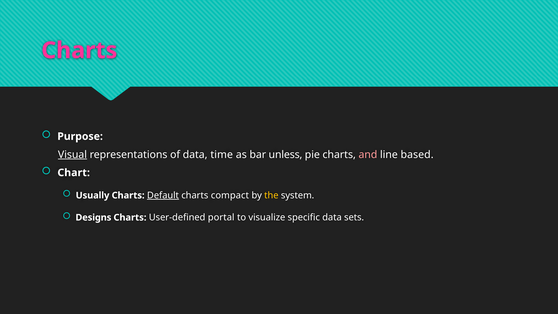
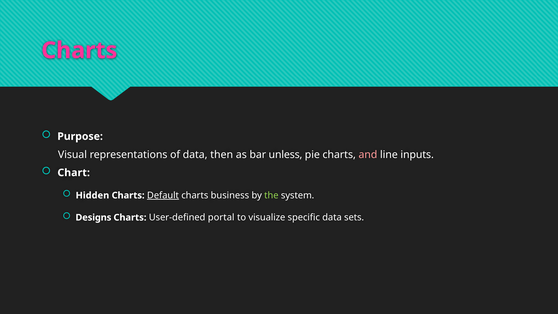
Visual underline: present -> none
time: time -> then
based: based -> inputs
Usually: Usually -> Hidden
compact: compact -> business
the colour: yellow -> light green
